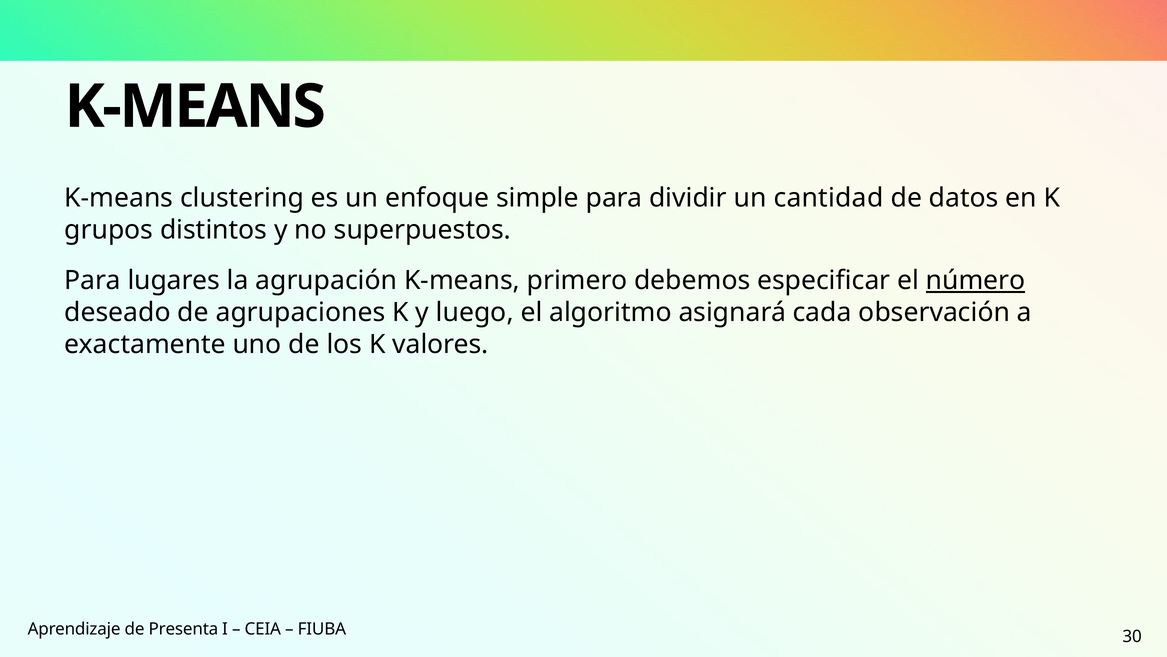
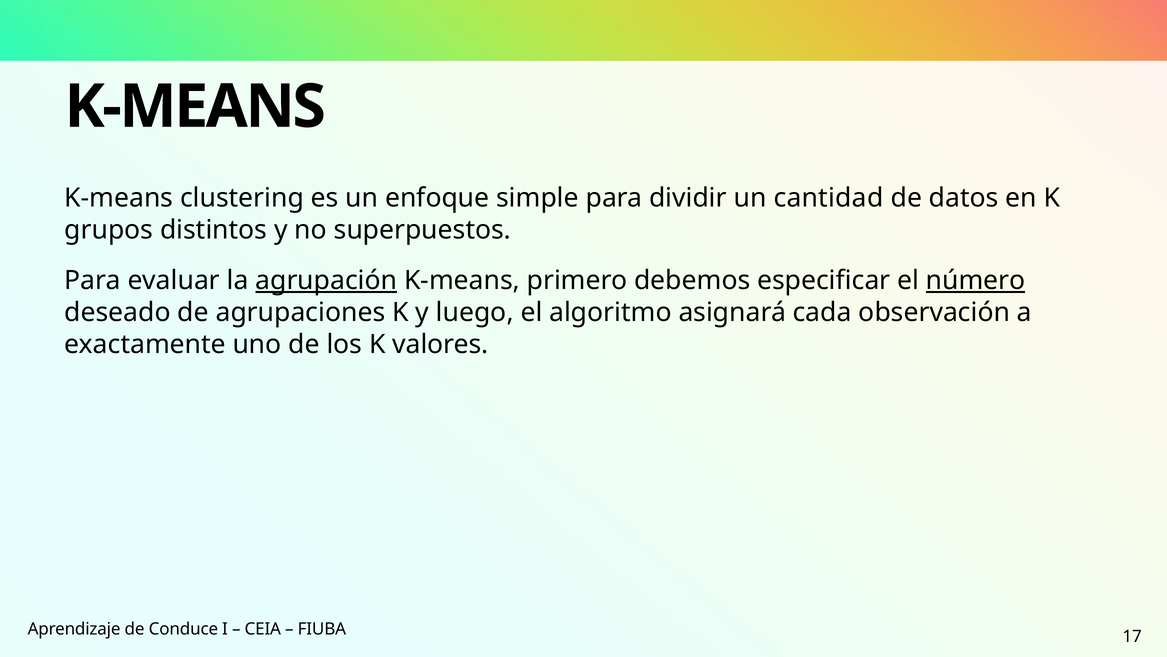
lugares: lugares -> evaluar
agrupación underline: none -> present
Presenta: Presenta -> Conduce
30: 30 -> 17
